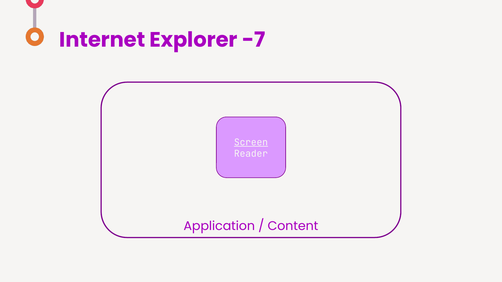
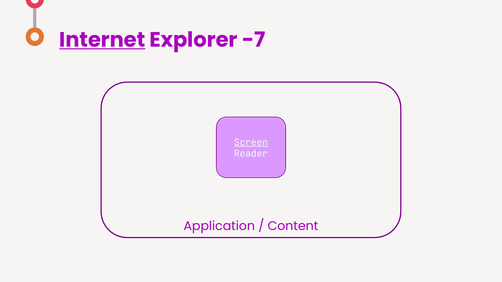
Internet underline: none -> present
